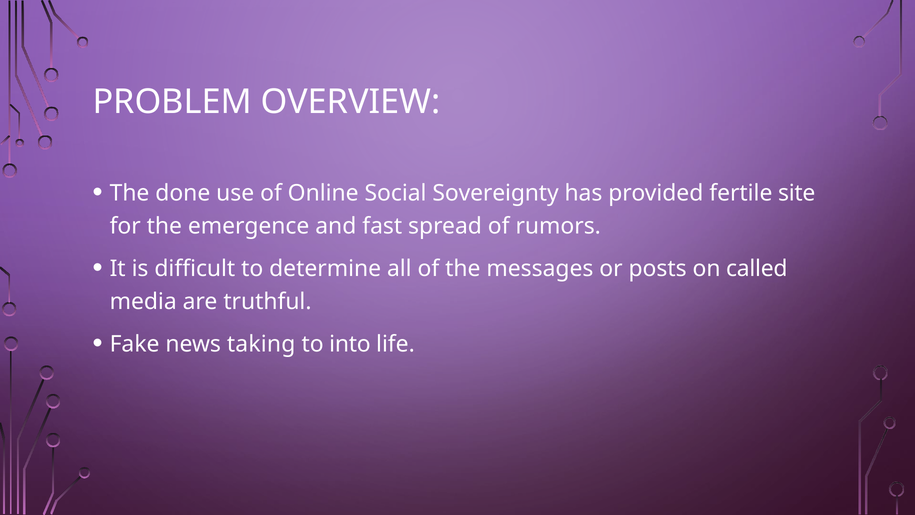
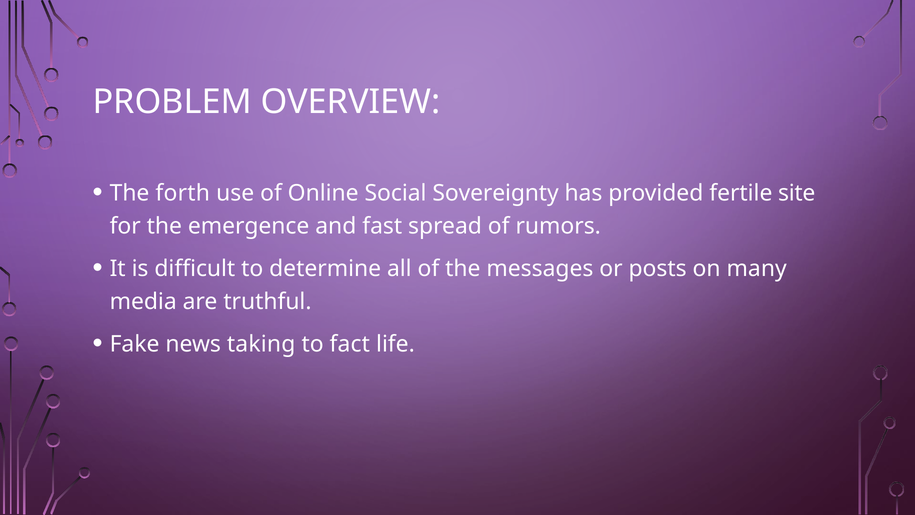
done: done -> forth
called: called -> many
into: into -> fact
